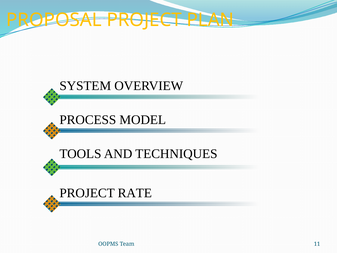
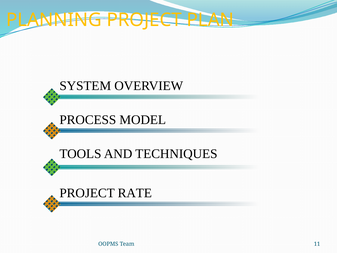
PROPOSAL: PROPOSAL -> PLANNING
